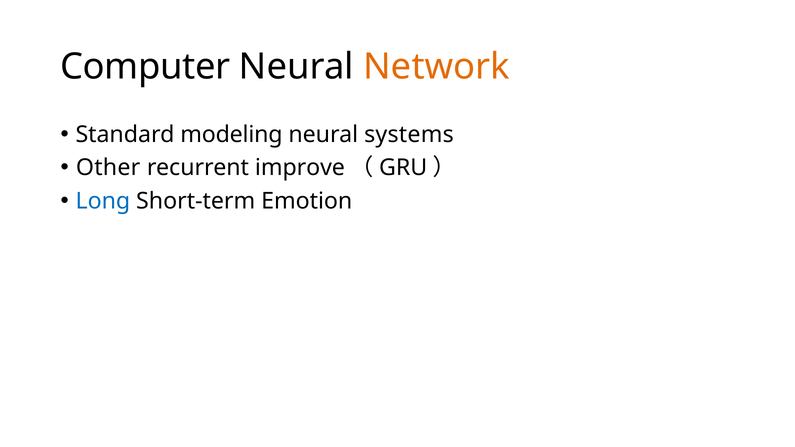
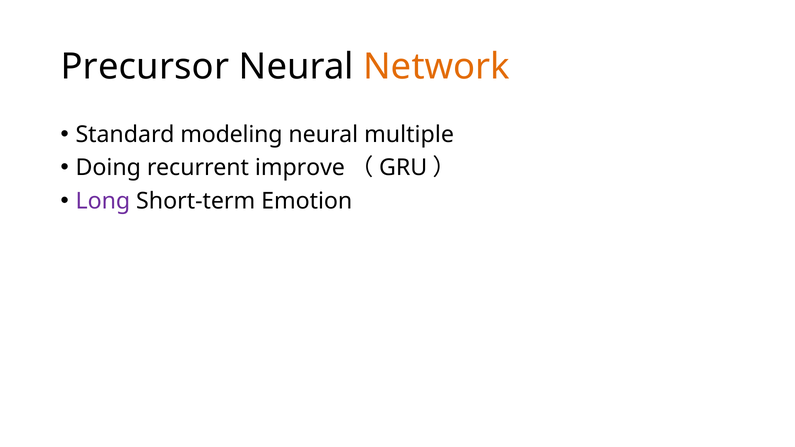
Computer: Computer -> Precursor
systems: systems -> multiple
Other: Other -> Doing
Long colour: blue -> purple
